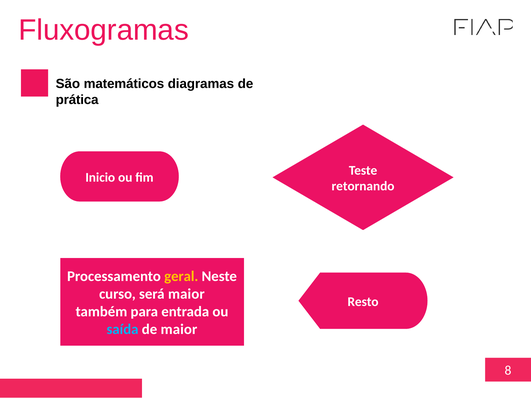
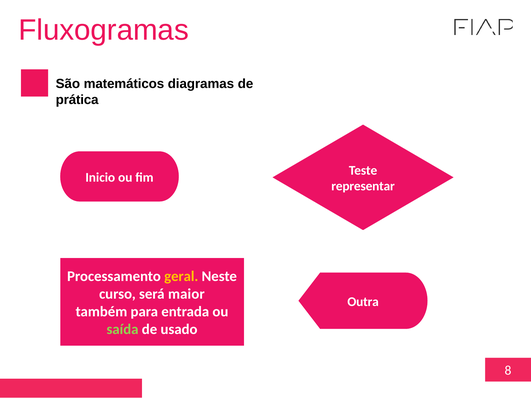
retornando: retornando -> representar
Resto: Resto -> Outra
saída colour: light blue -> light green
de maior: maior -> usado
